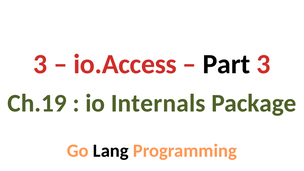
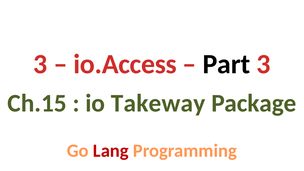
Ch.19: Ch.19 -> Ch.15
Internals: Internals -> Takeway
Lang colour: black -> red
